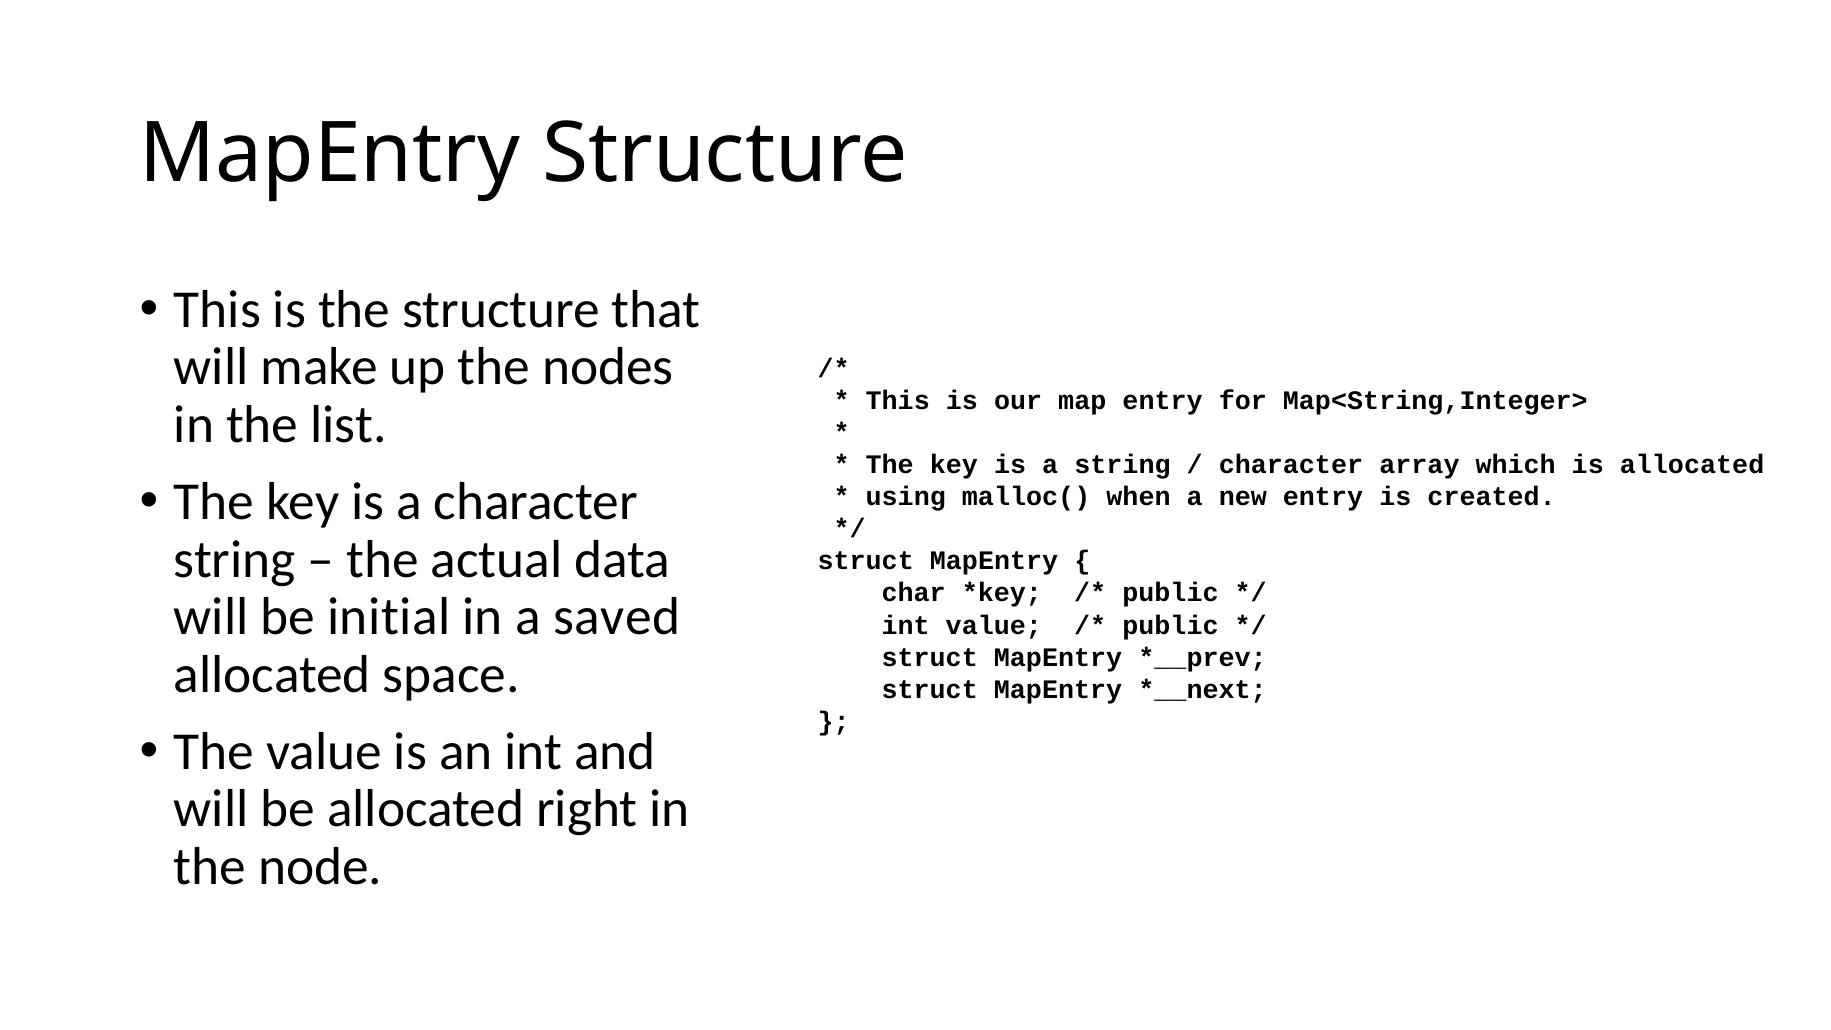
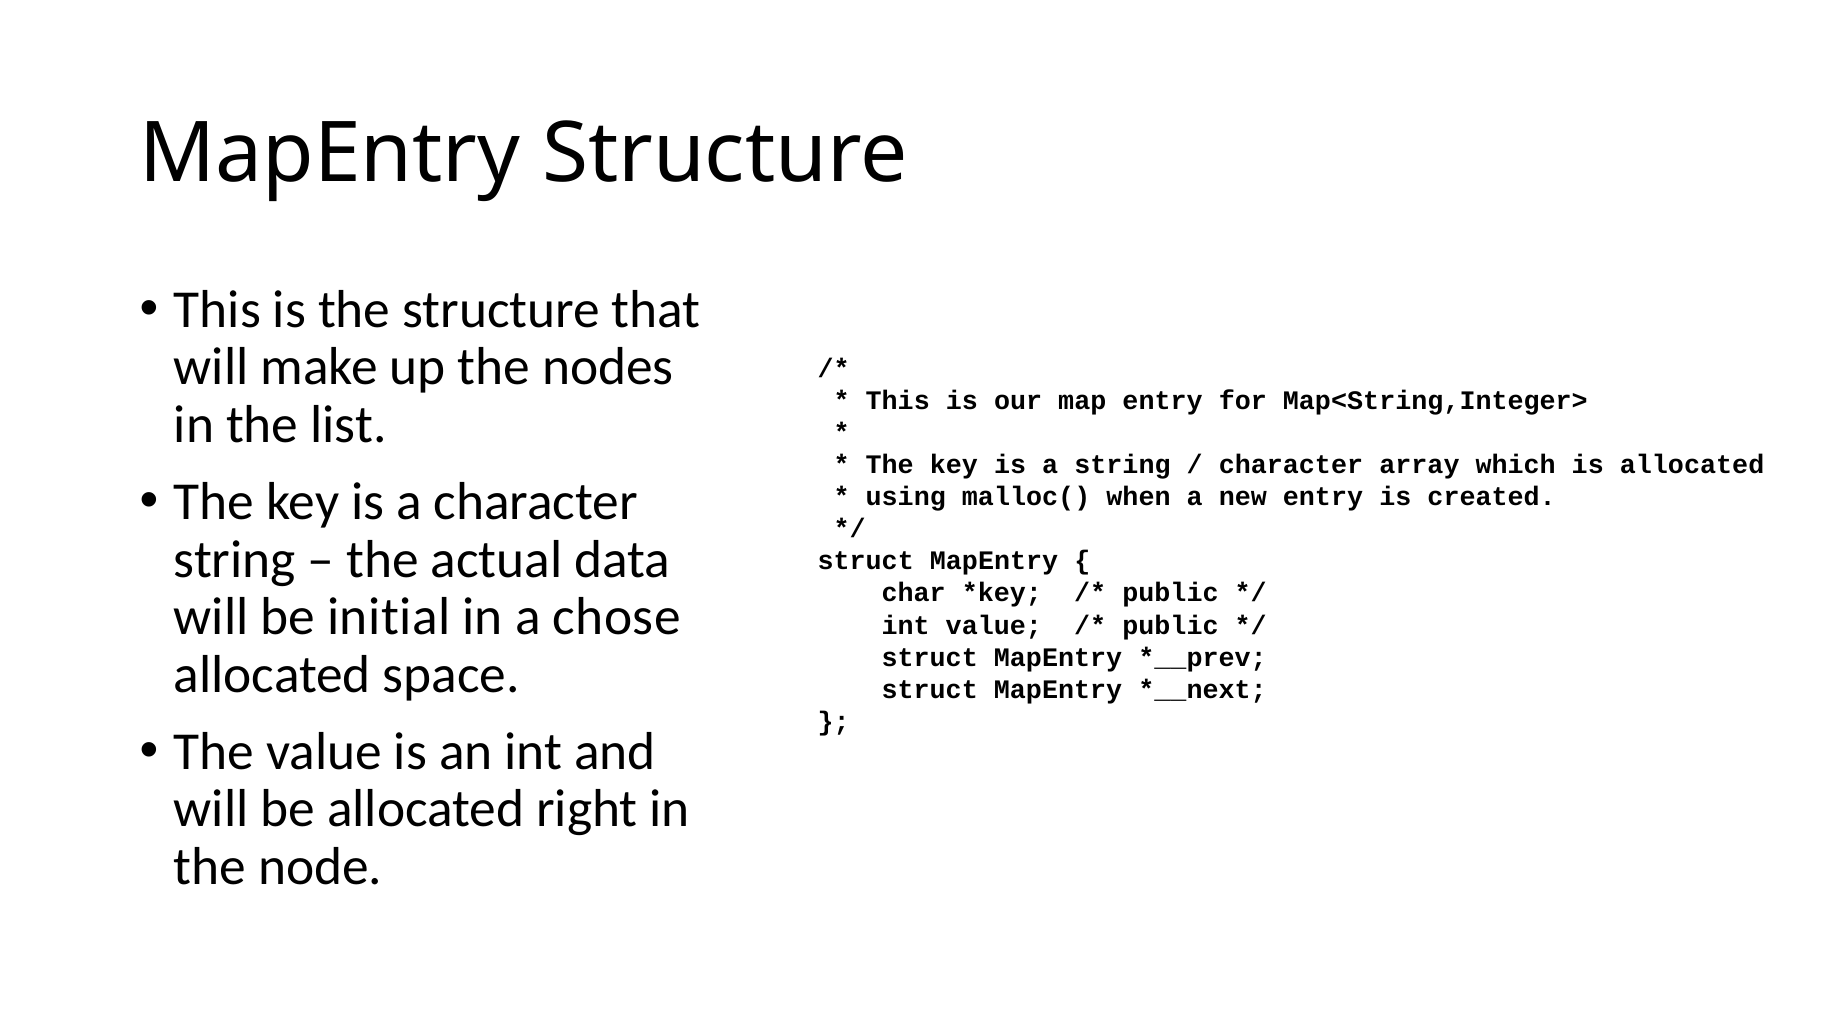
saved: saved -> chose
